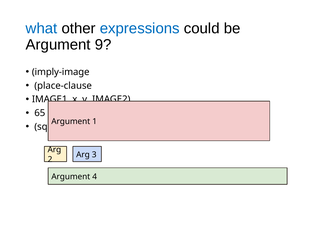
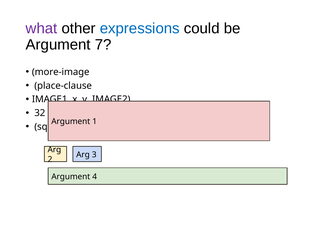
what colour: blue -> purple
9: 9 -> 7
imply-image: imply-image -> more-image
65: 65 -> 32
